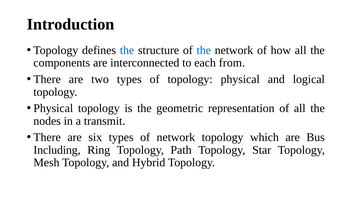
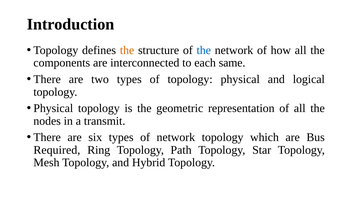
the at (127, 50) colour: blue -> orange
from: from -> same
Including: Including -> Required
